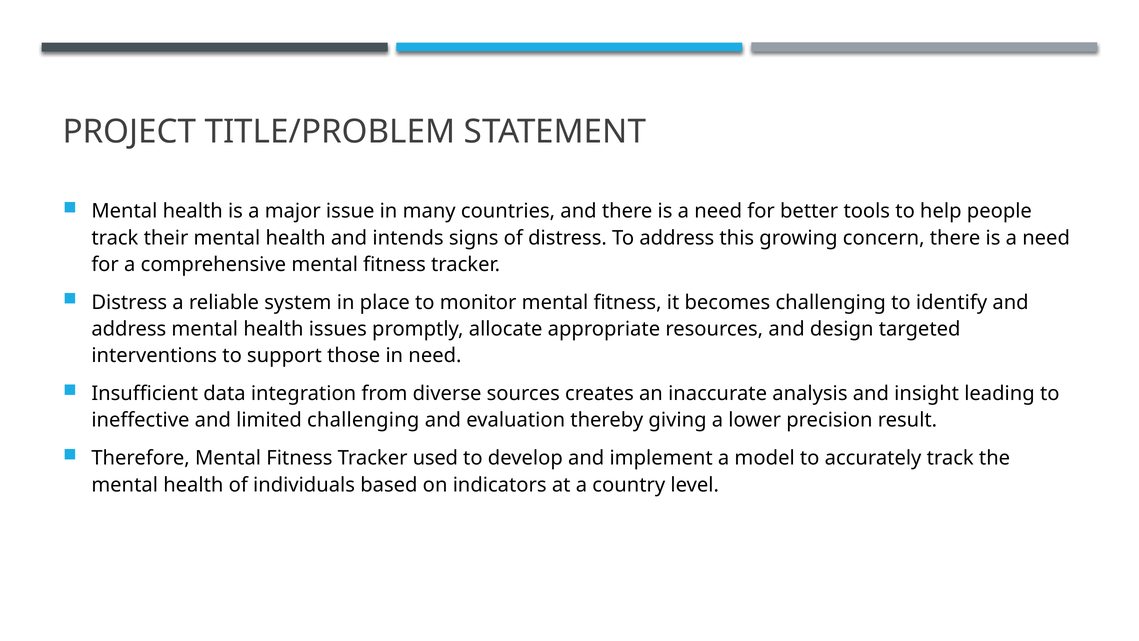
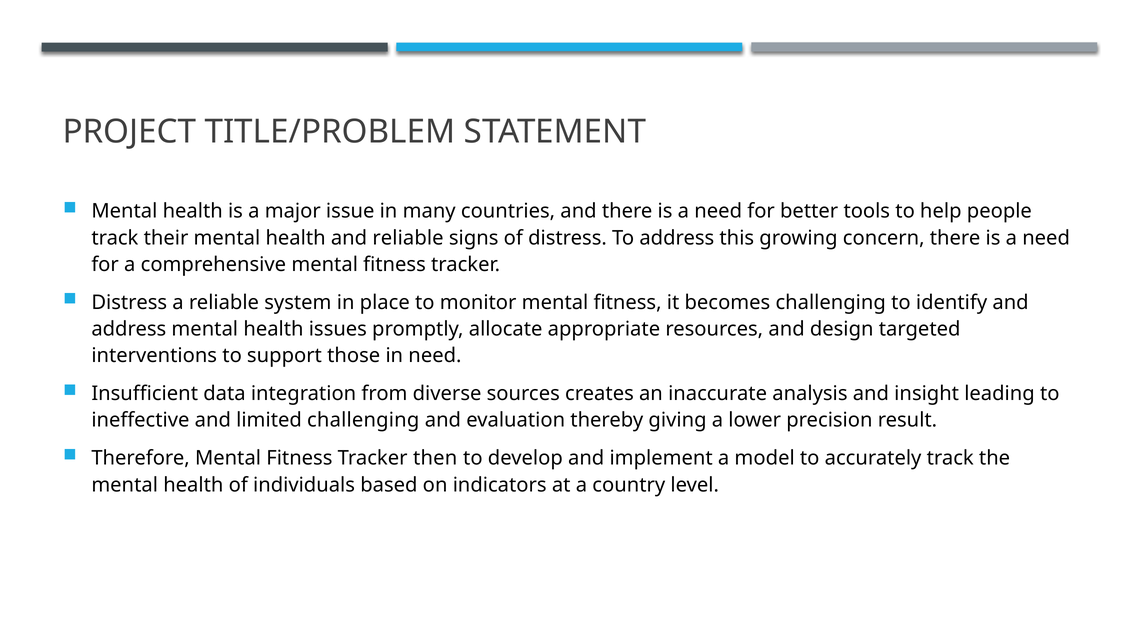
and intends: intends -> reliable
used: used -> then
